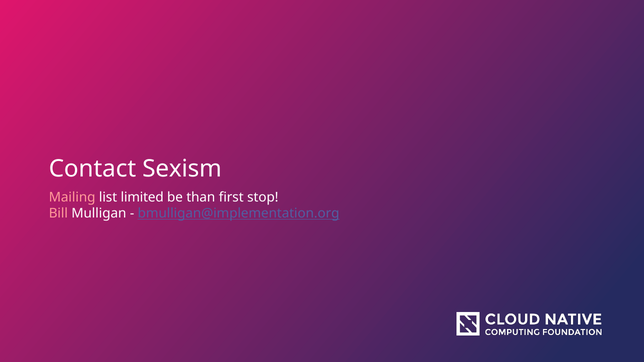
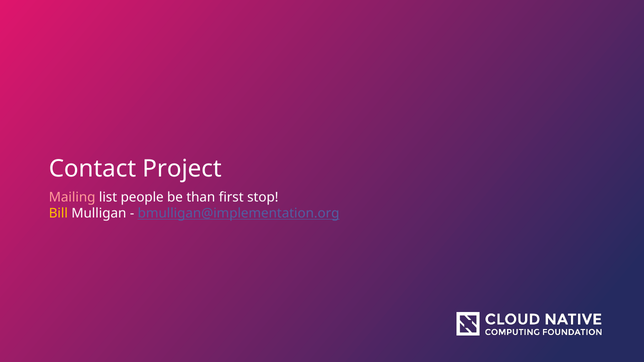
Sexism: Sexism -> Project
limited: limited -> people
Bill colour: pink -> yellow
